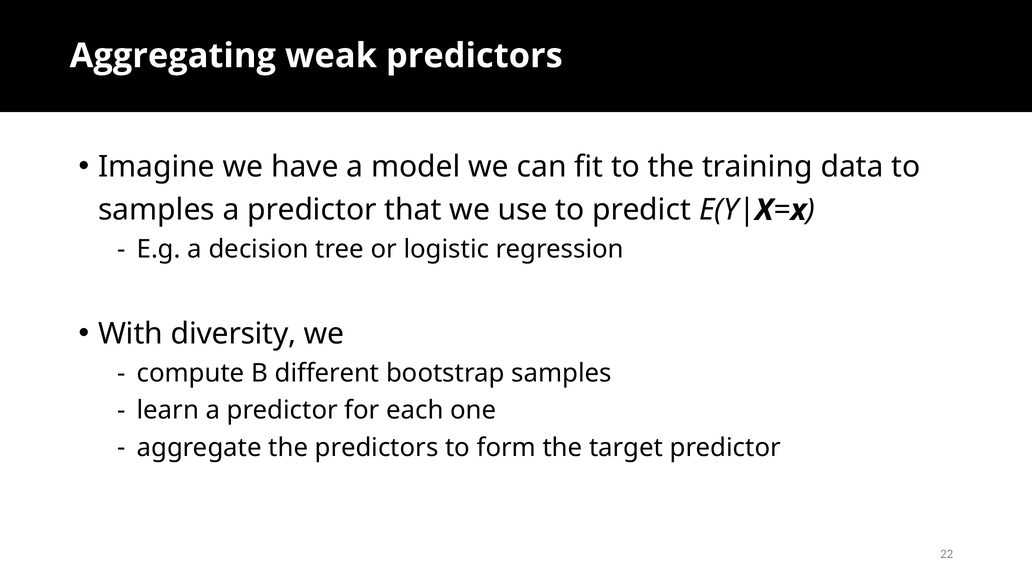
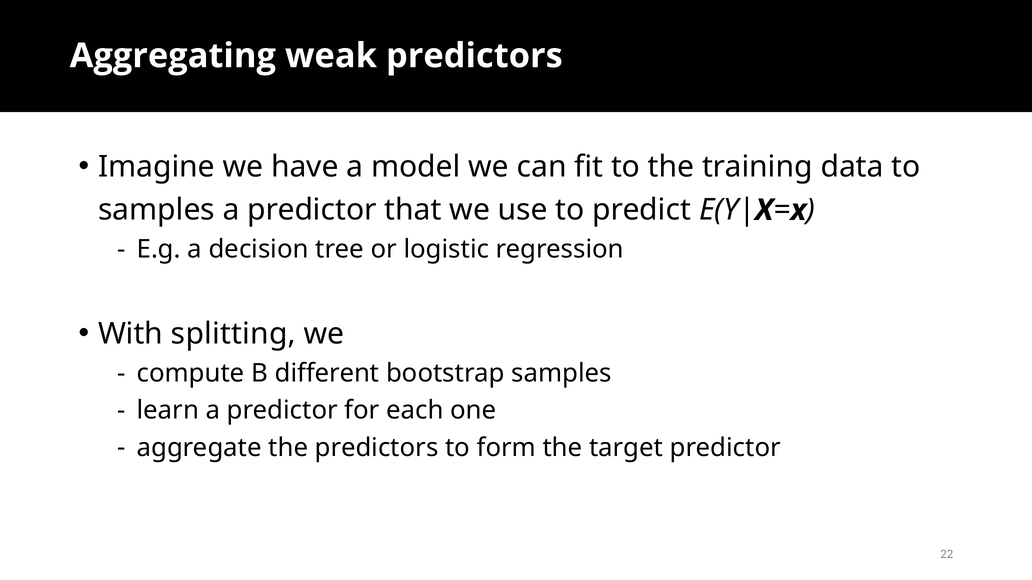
diversity: diversity -> splitting
